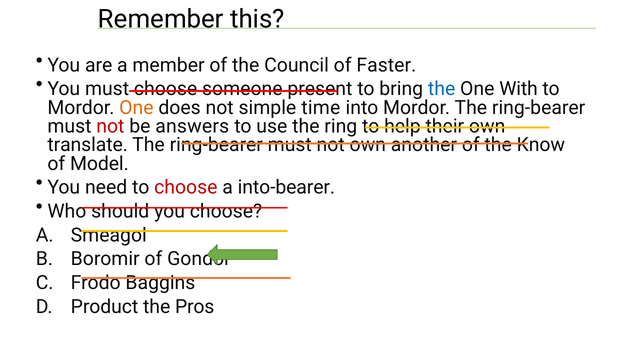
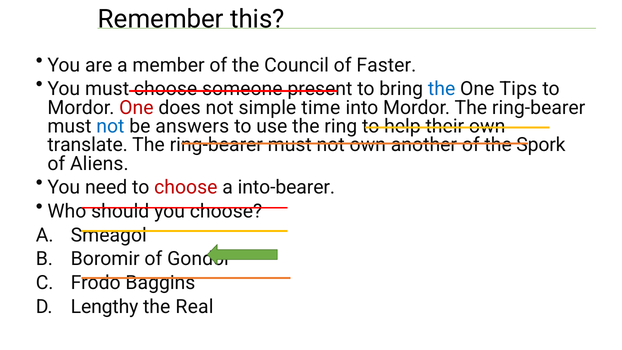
With: With -> Tips
One at (136, 108) colour: orange -> red
not at (110, 126) colour: red -> blue
Know: Know -> Spork
Model: Model -> Aliens
Product: Product -> Lengthy
Pros: Pros -> Real
